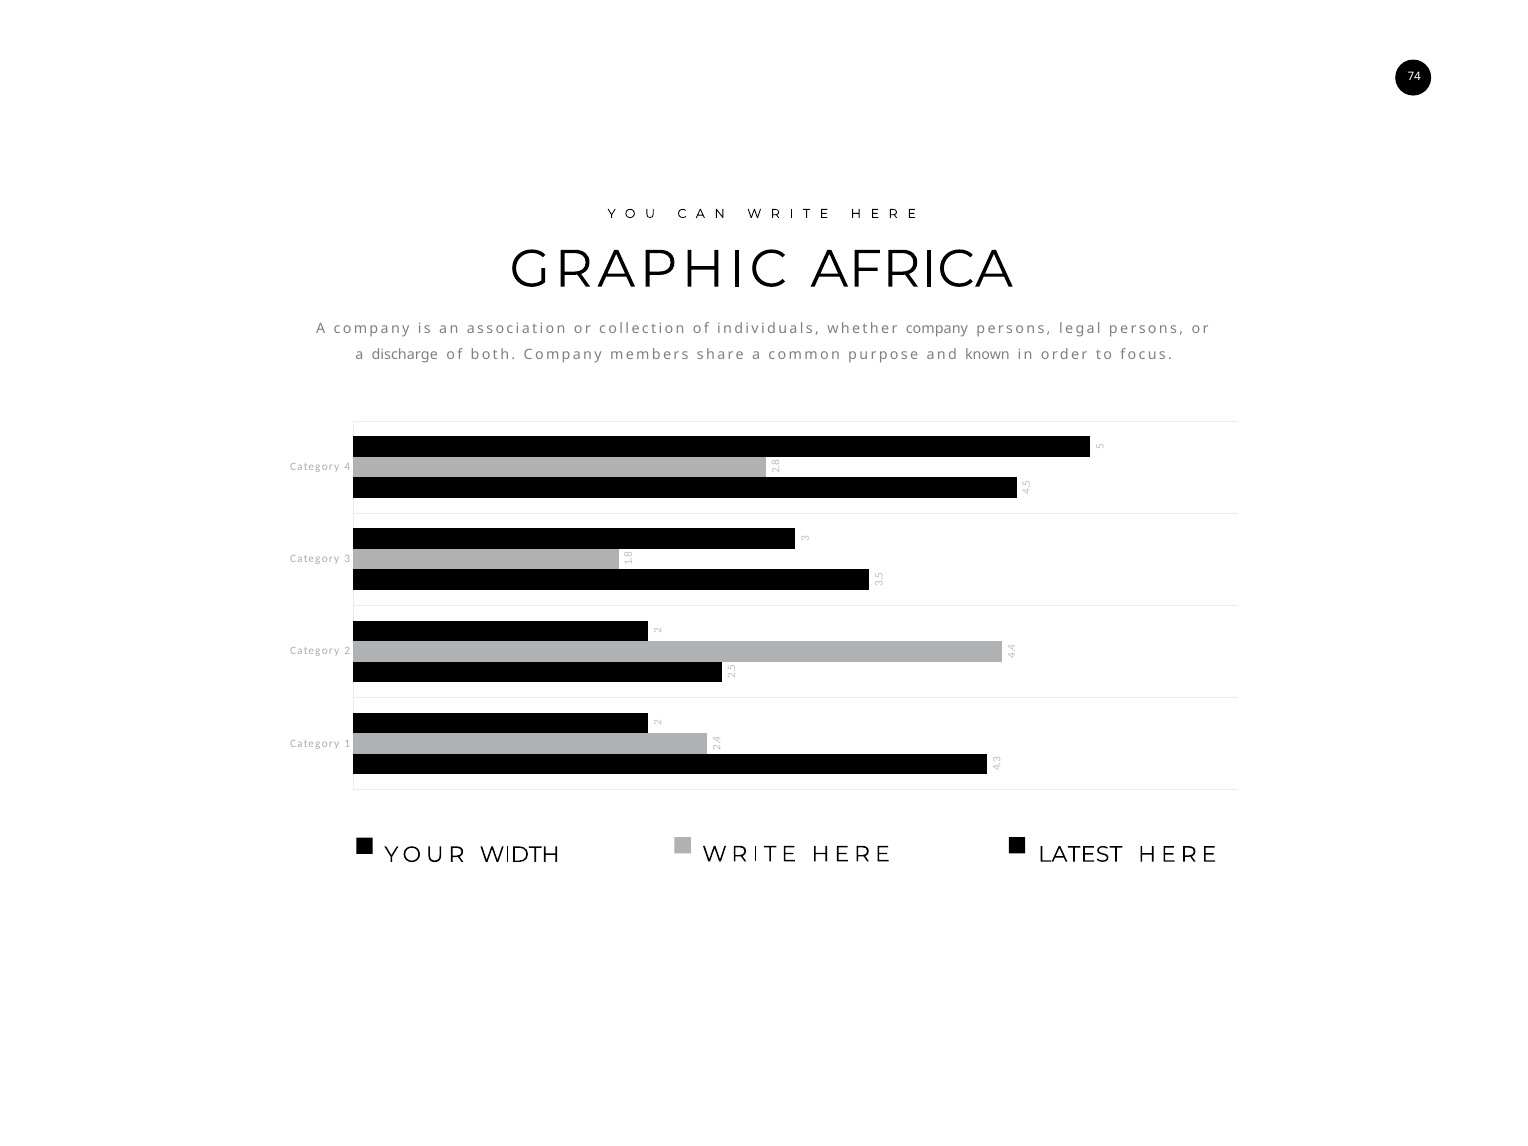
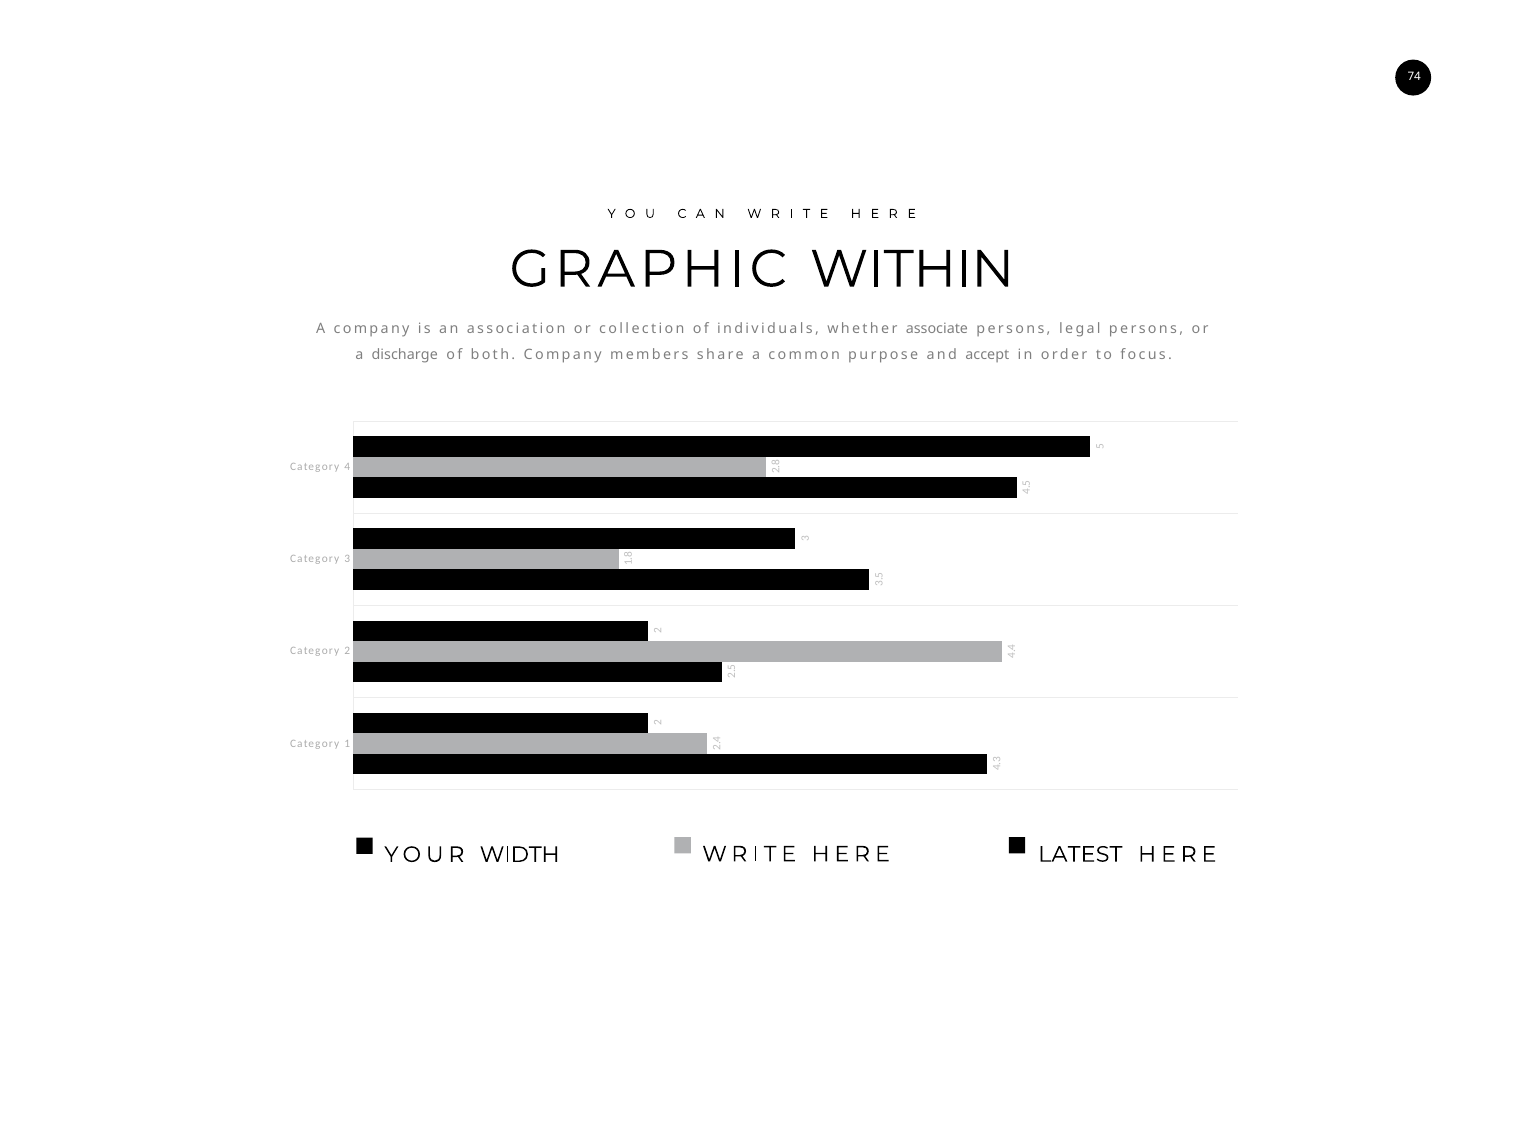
AFRICA: AFRICA -> WITHIN
whether company: company -> associate
known: known -> accept
